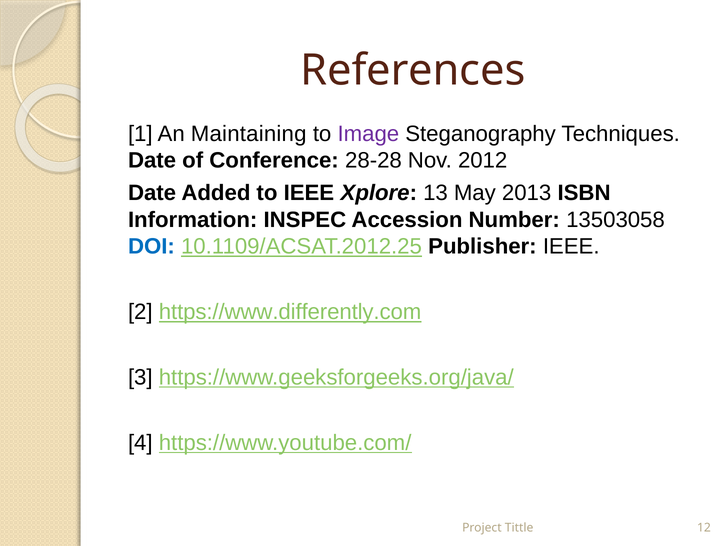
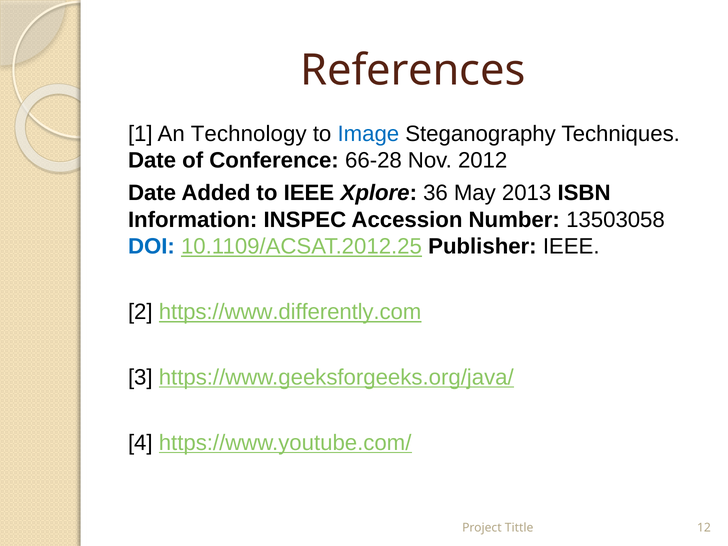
Maintaining: Maintaining -> Technology
Image colour: purple -> blue
28-28: 28-28 -> 66-28
13: 13 -> 36
